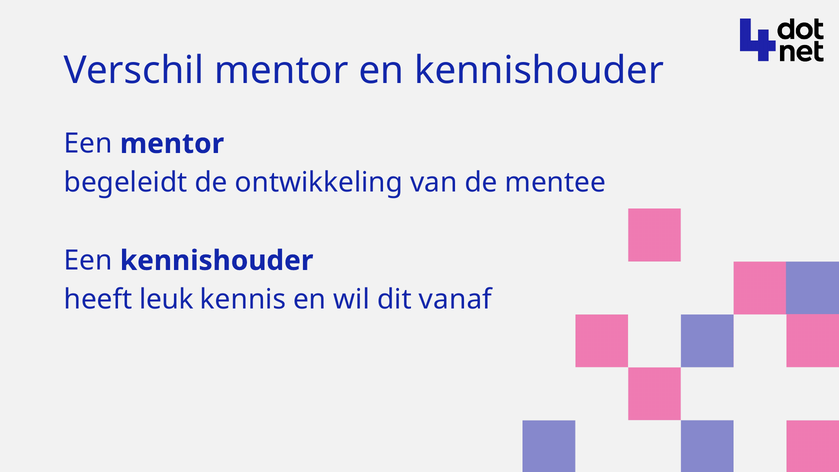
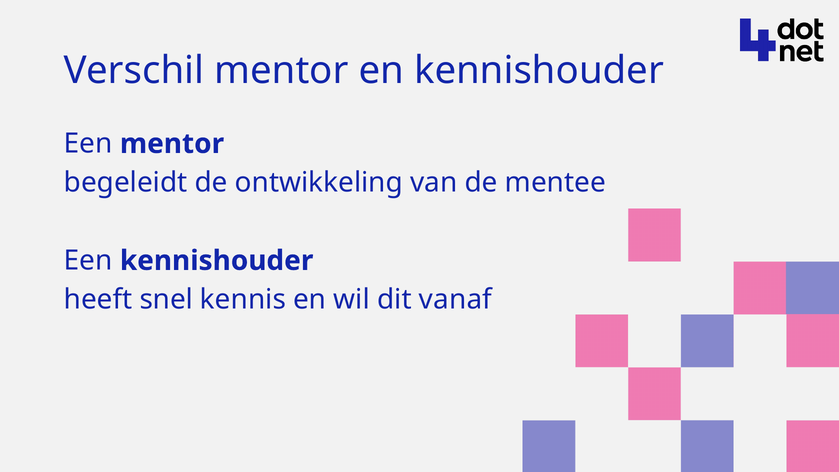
leuk: leuk -> snel
